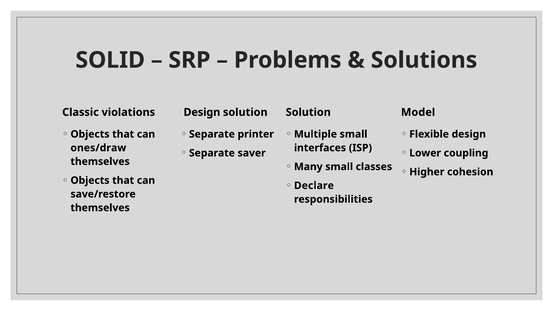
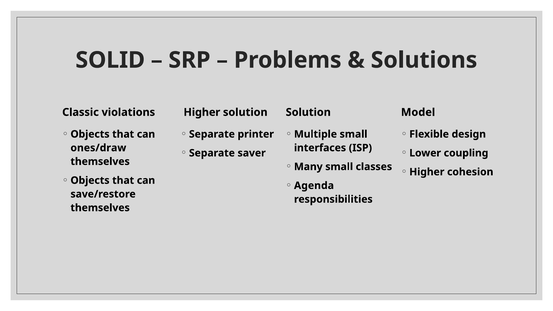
Design at (202, 112): Design -> Higher
Declare: Declare -> Agenda
